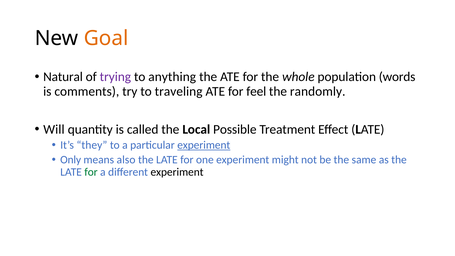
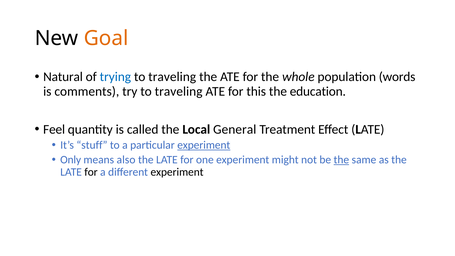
trying colour: purple -> blue
anything at (172, 77): anything -> traveling
feel: feel -> this
randomly: randomly -> education
Will: Will -> Feel
Possible: Possible -> General
they: they -> stuff
the at (341, 160) underline: none -> present
for at (91, 172) colour: green -> black
